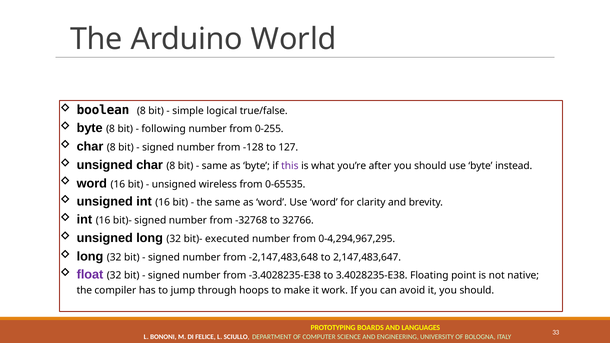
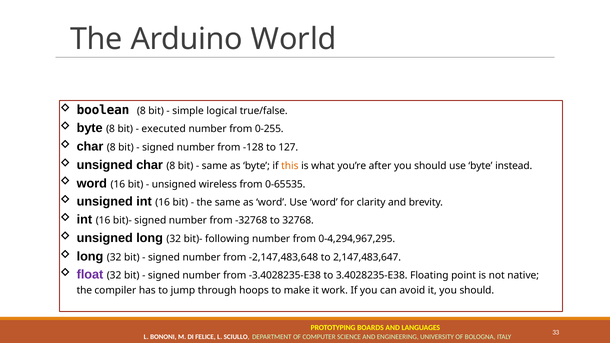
following: following -> executed
this colour: purple -> orange
32766: 32766 -> 32768
executed: executed -> following
